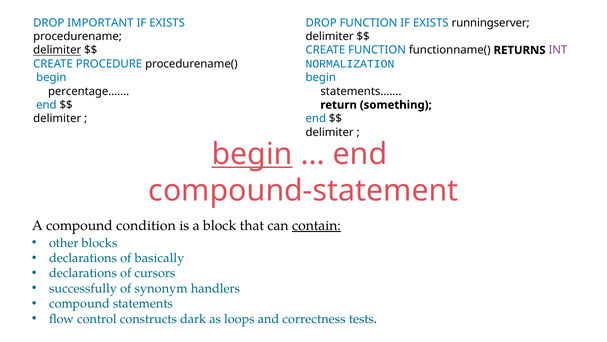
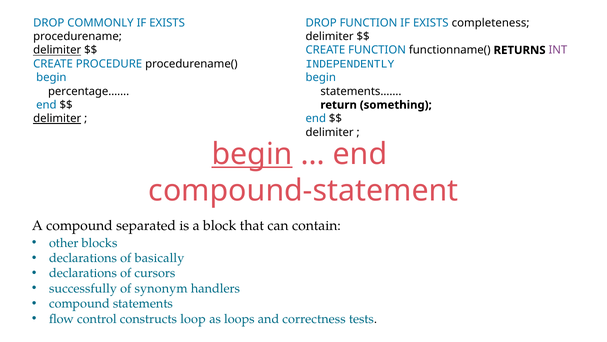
IMPORTANT: IMPORTANT -> COMMONLY
runningserver: runningserver -> completeness
NORMALIZATION: NORMALIZATION -> INDEPENDENTLY
delimiter at (57, 118) underline: none -> present
condition: condition -> separated
contain underline: present -> none
dark: dark -> loop
